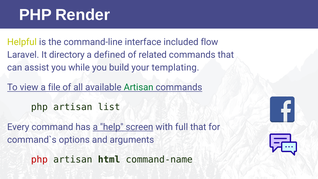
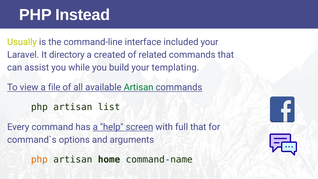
Render: Render -> Instead
Helpful: Helpful -> Usually
included flow: flow -> your
defined: defined -> created
php at (39, 159) colour: red -> orange
html: html -> home
